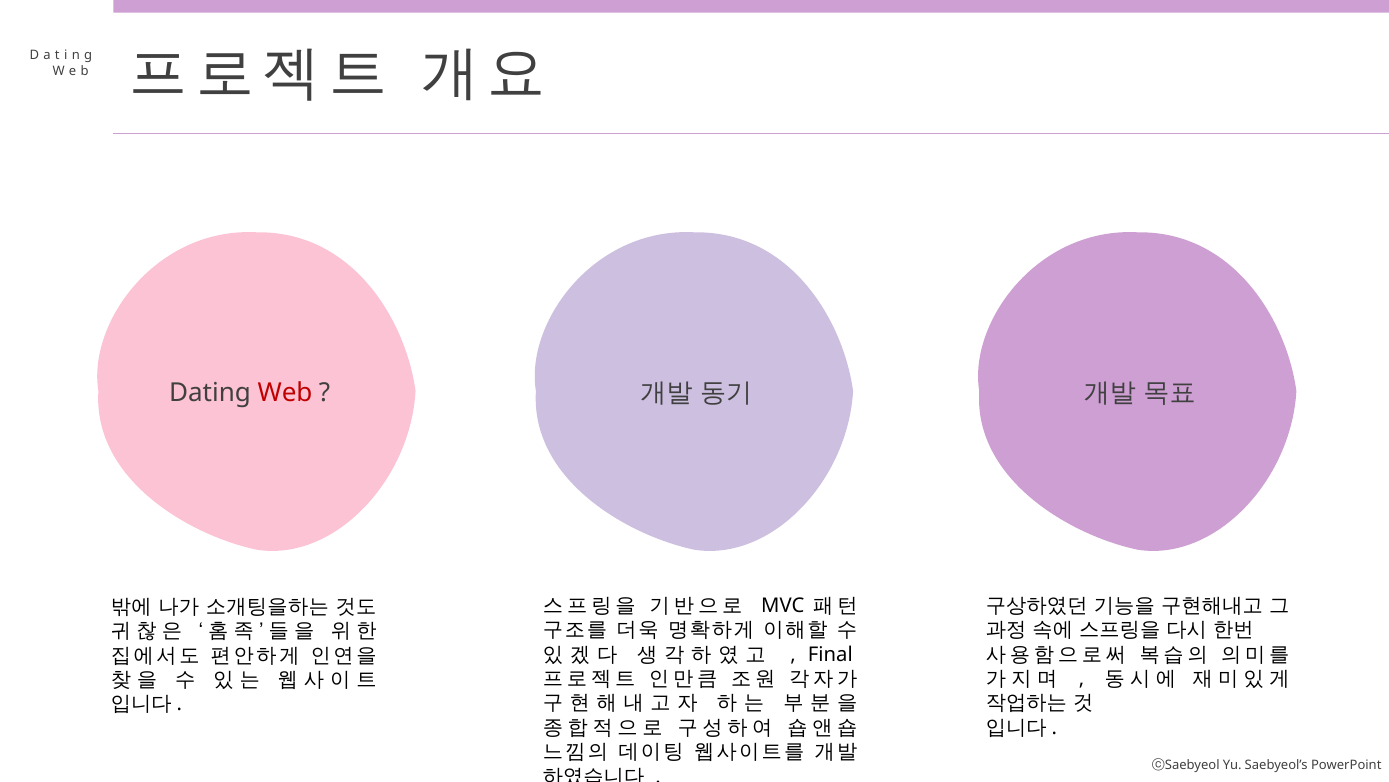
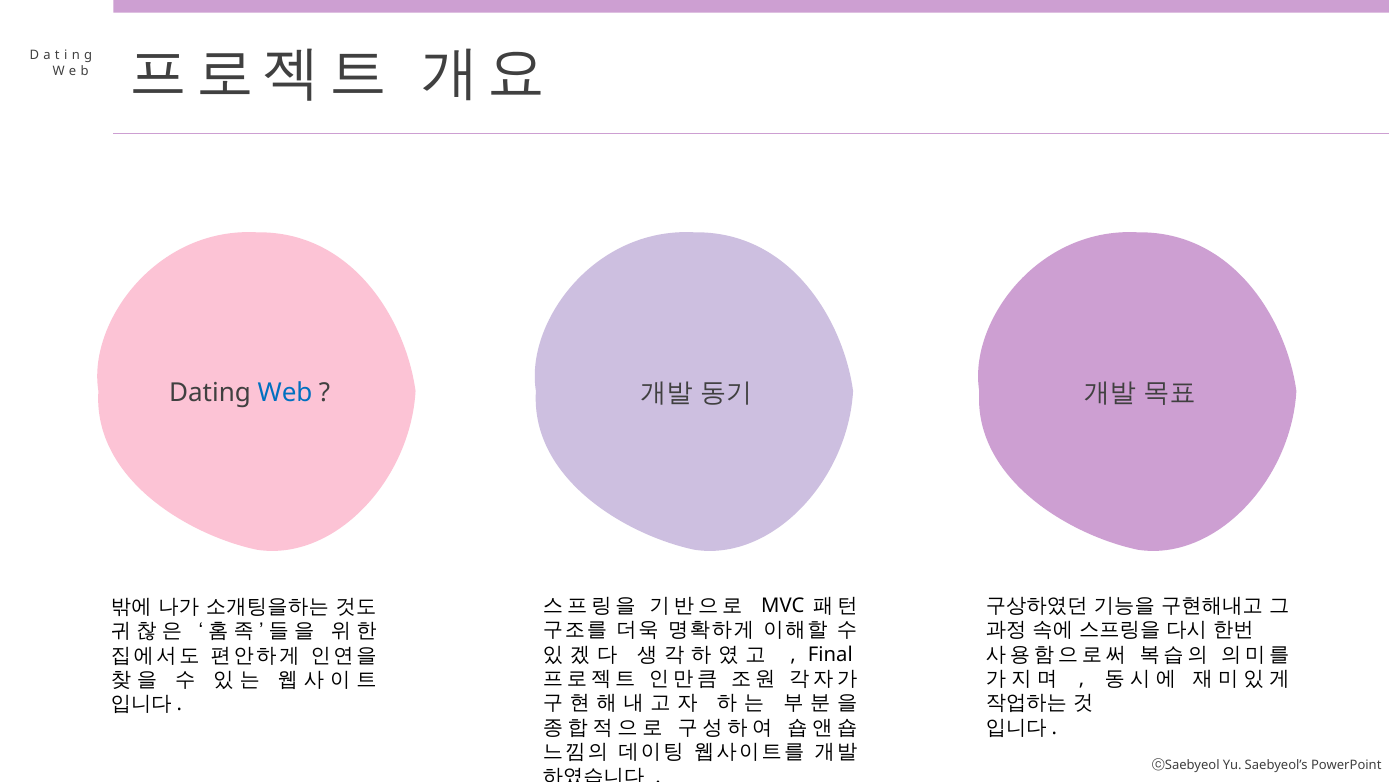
Web colour: red -> blue
